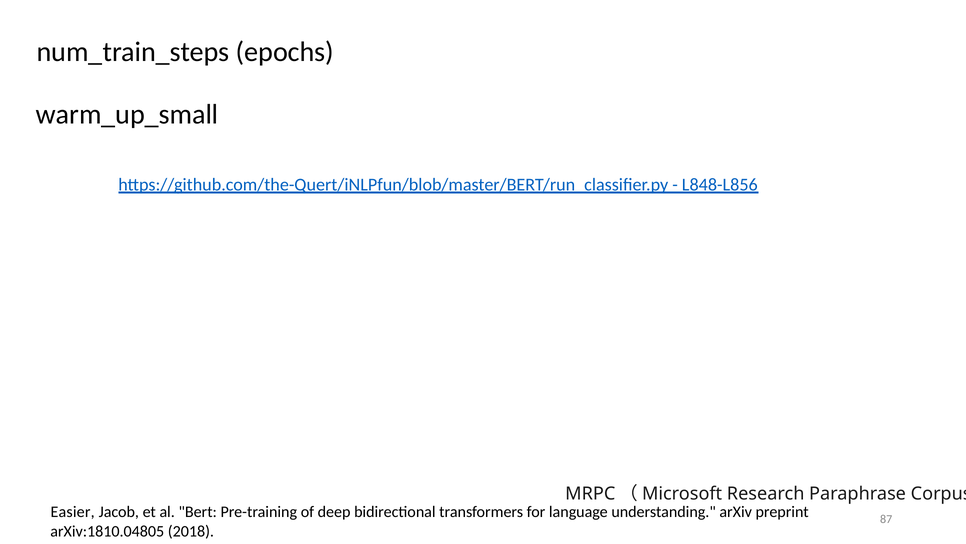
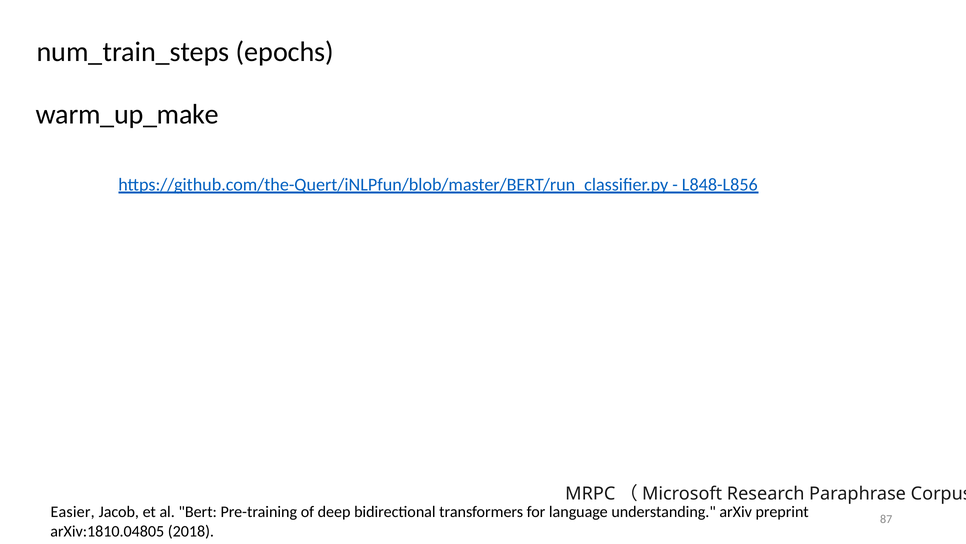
warm_up_small: warm_up_small -> warm_up_make
